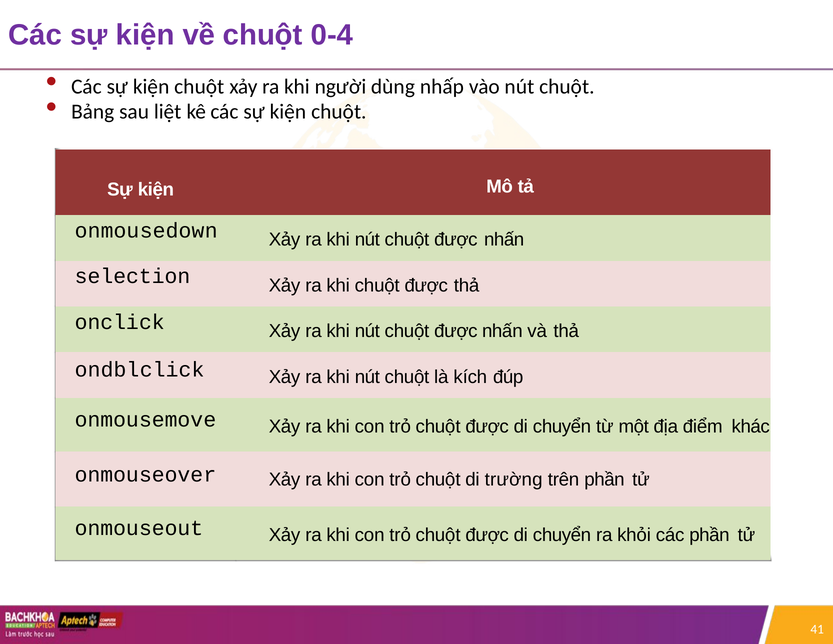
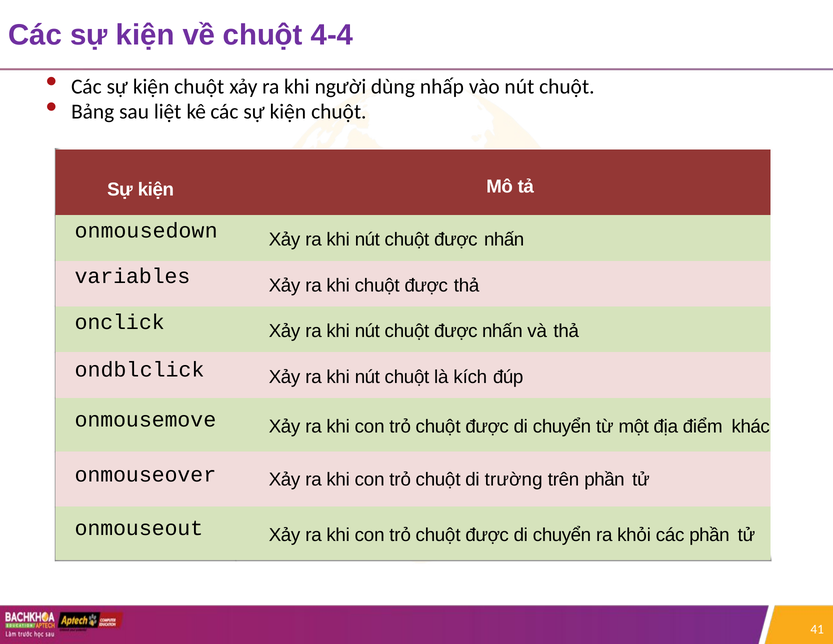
0-4: 0-4 -> 4-4
selection: selection -> variables
